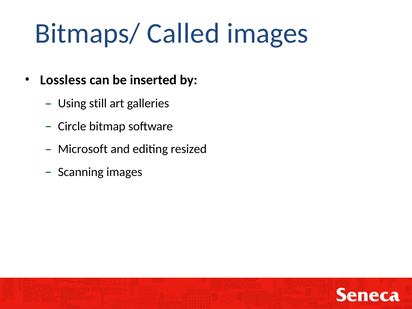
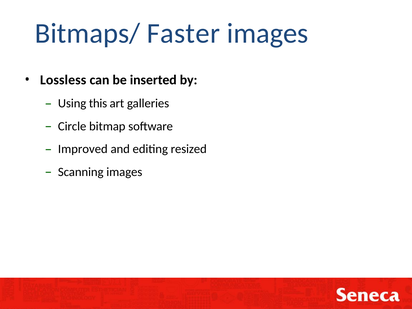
Called: Called -> Faster
still: still -> this
Microsoft: Microsoft -> Improved
